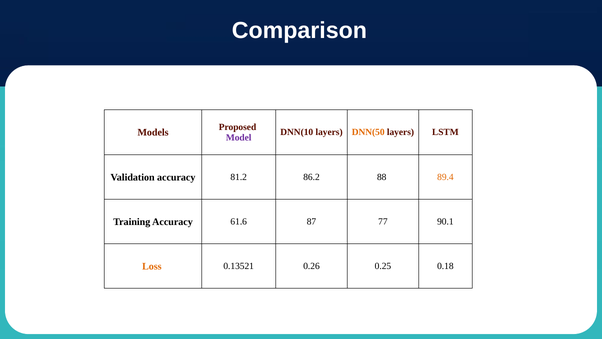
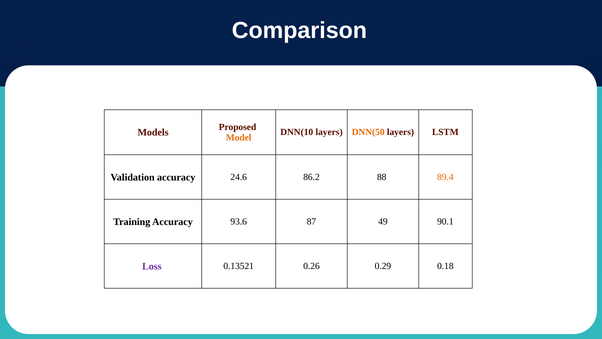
Model colour: purple -> orange
81.2: 81.2 -> 24.6
61.6: 61.6 -> 93.6
77: 77 -> 49
Loss colour: orange -> purple
0.25: 0.25 -> 0.29
